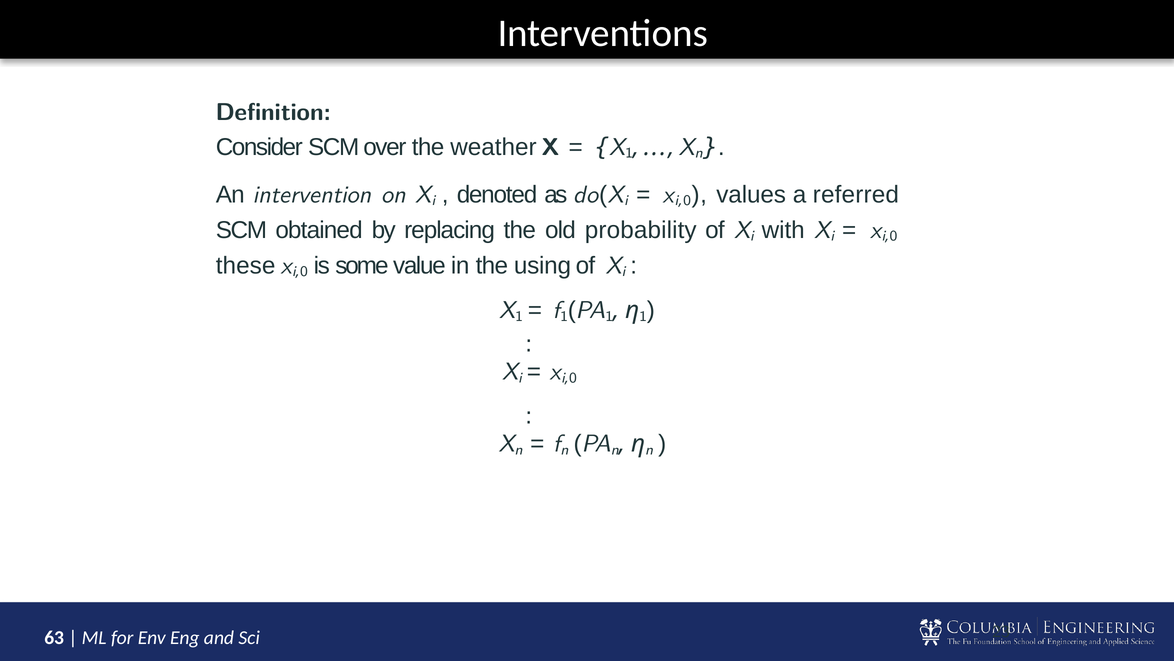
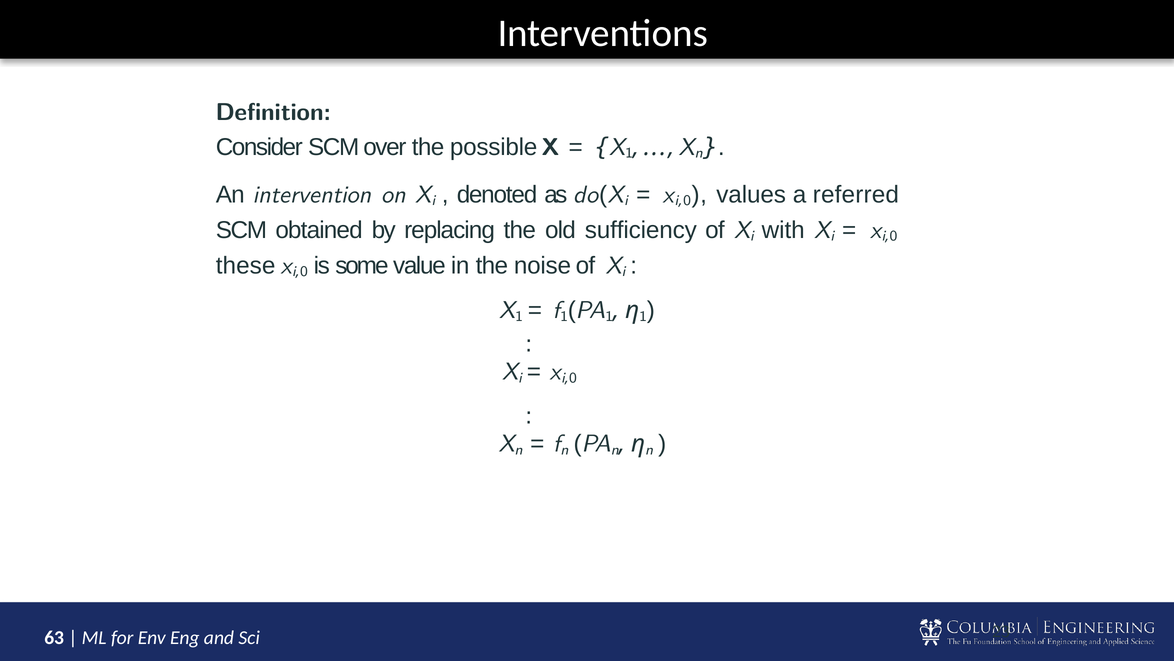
weather: weather -> possible
probability: probability -> sufficiency
using: using -> noise
